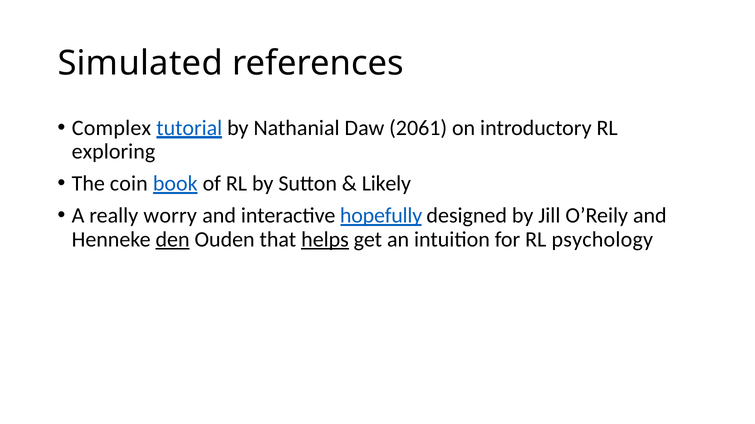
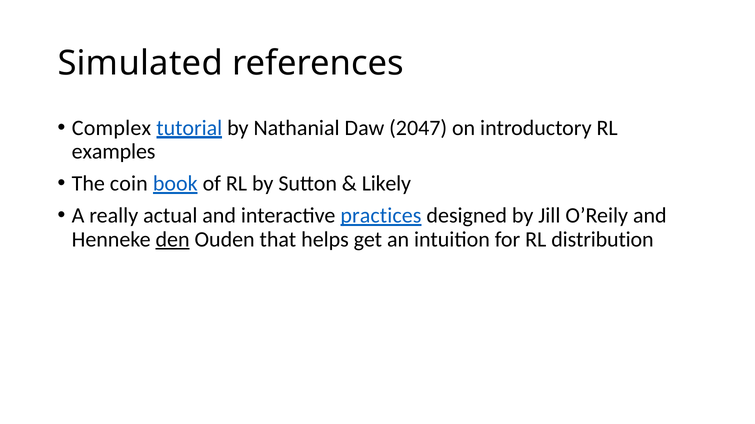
2061: 2061 -> 2047
exploring: exploring -> examples
worry: worry -> actual
hopefully: hopefully -> practices
helps underline: present -> none
psychology: psychology -> distribution
